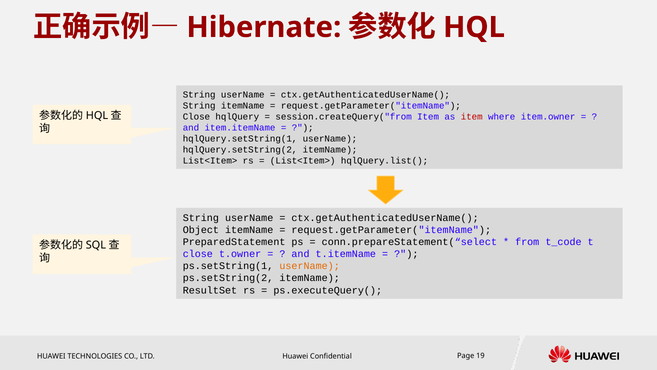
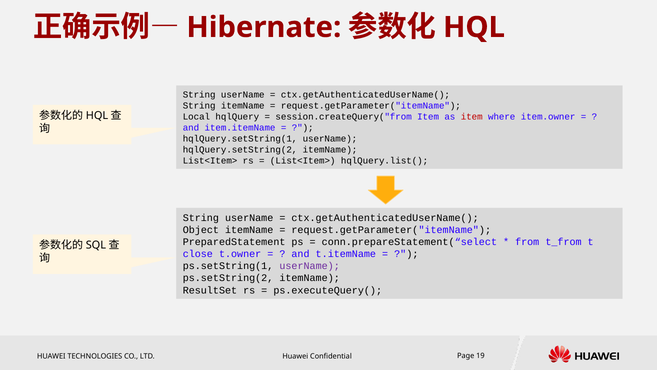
Close at (196, 117): Close -> Local
t_code: t_code -> t_from
userName at (310, 266) colour: orange -> purple
